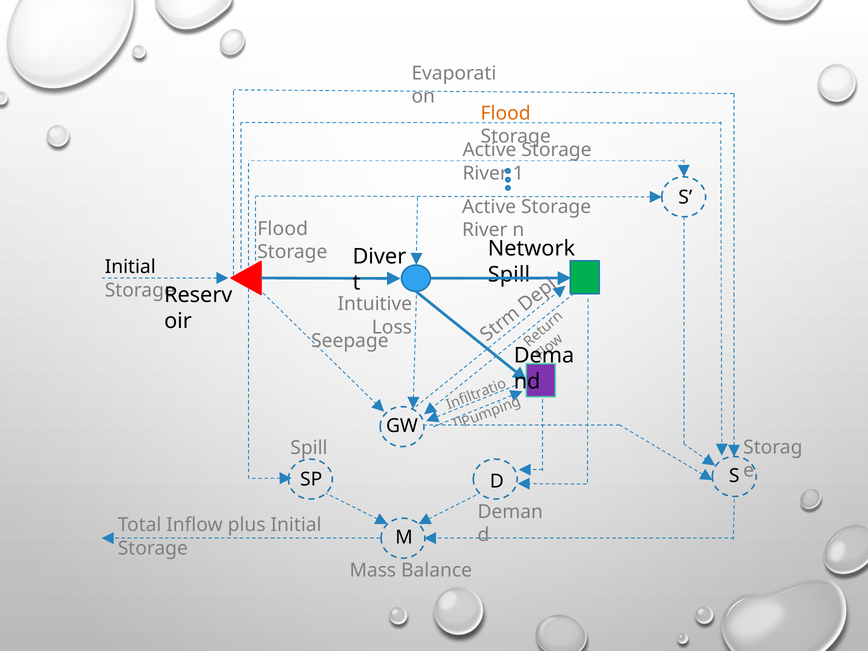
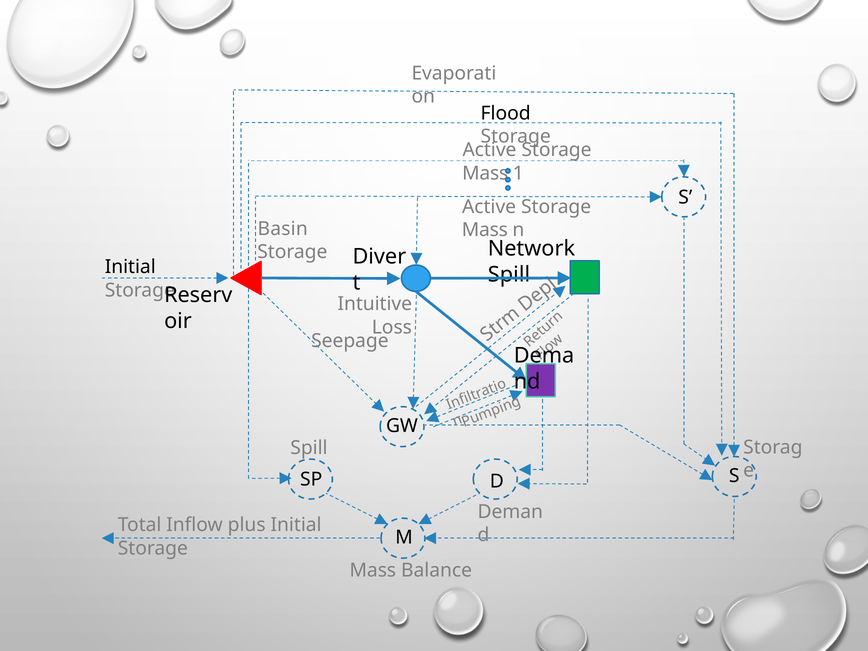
Flood at (506, 113) colour: orange -> black
River at (485, 173): River -> Mass
Flood at (283, 229): Flood -> Basin
River at (485, 230): River -> Mass
